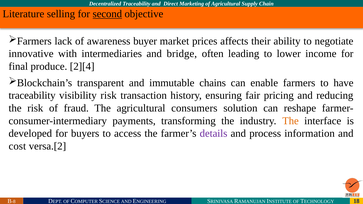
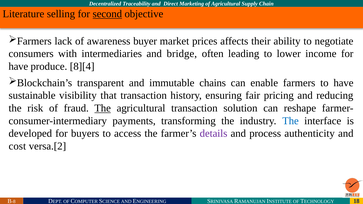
innovative: innovative -> consumers
final at (18, 66): final -> have
2][4: 2][4 -> 8][4
traceability at (32, 96): traceability -> sustainable
visibility risk: risk -> that
The at (103, 108) underline: none -> present
agricultural consumers: consumers -> transaction
The at (291, 121) colour: orange -> blue
information: information -> authenticity
